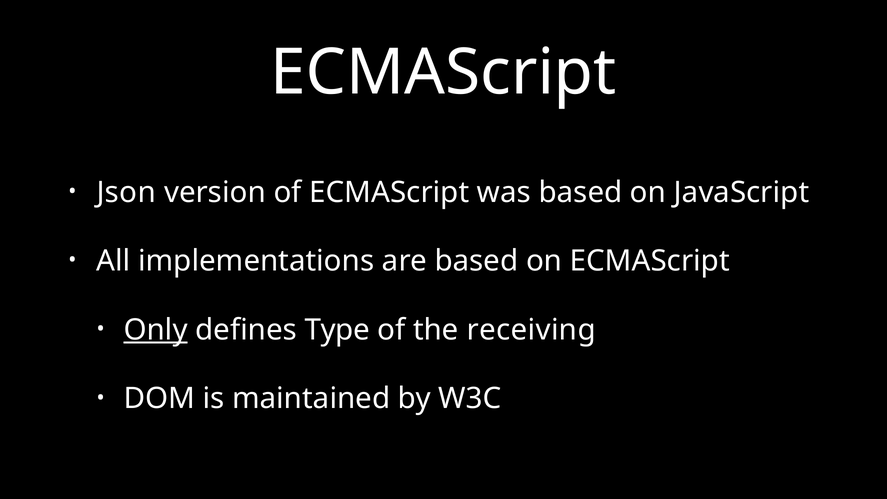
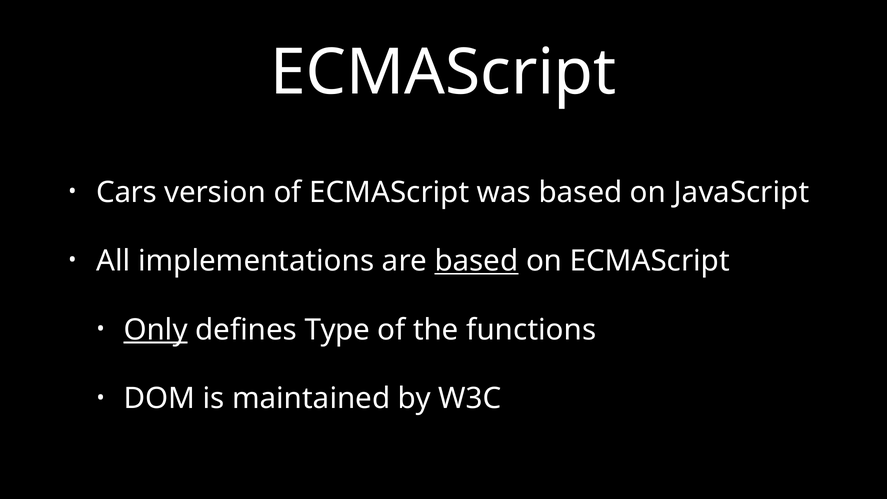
Json: Json -> Cars
based at (476, 261) underline: none -> present
receiving: receiving -> functions
